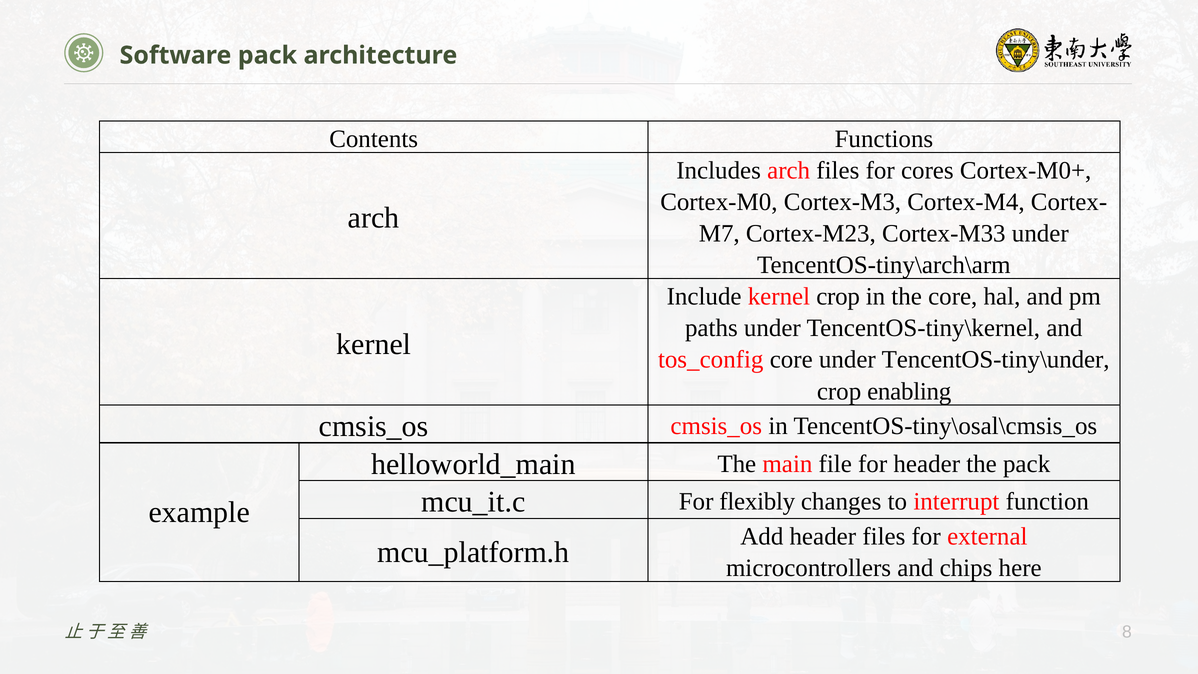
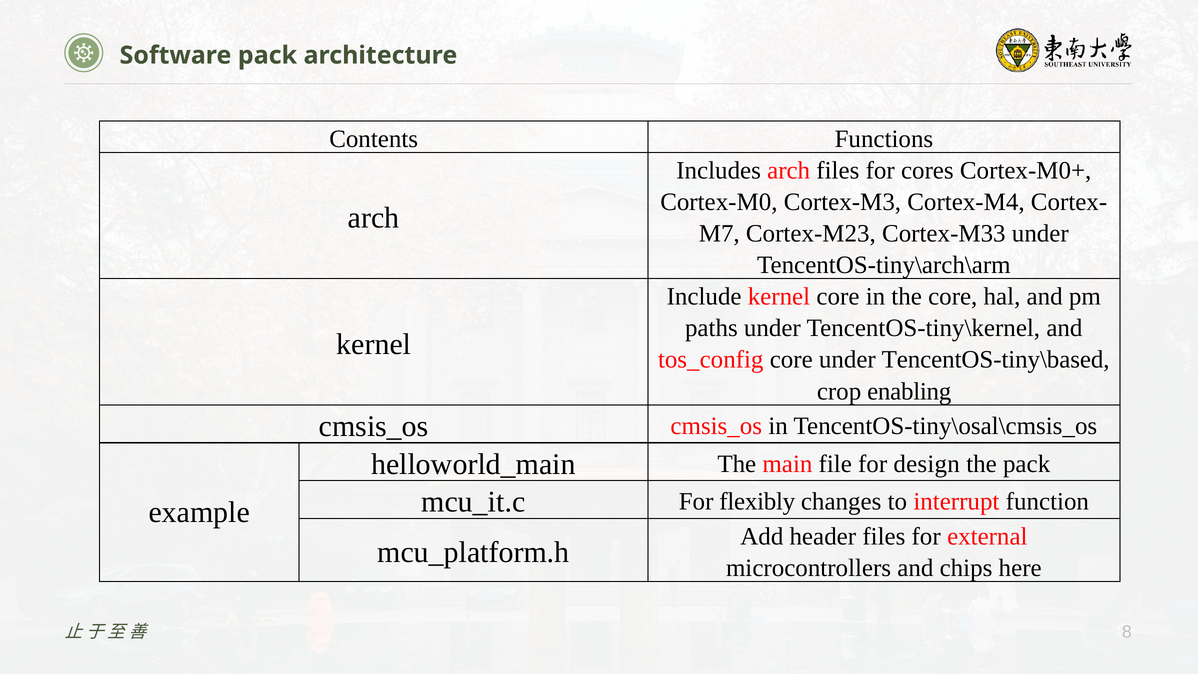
kernel crop: crop -> core
TencentOS-tiny\under: TencentOS-tiny\under -> TencentOS-tiny\based
for header: header -> design
